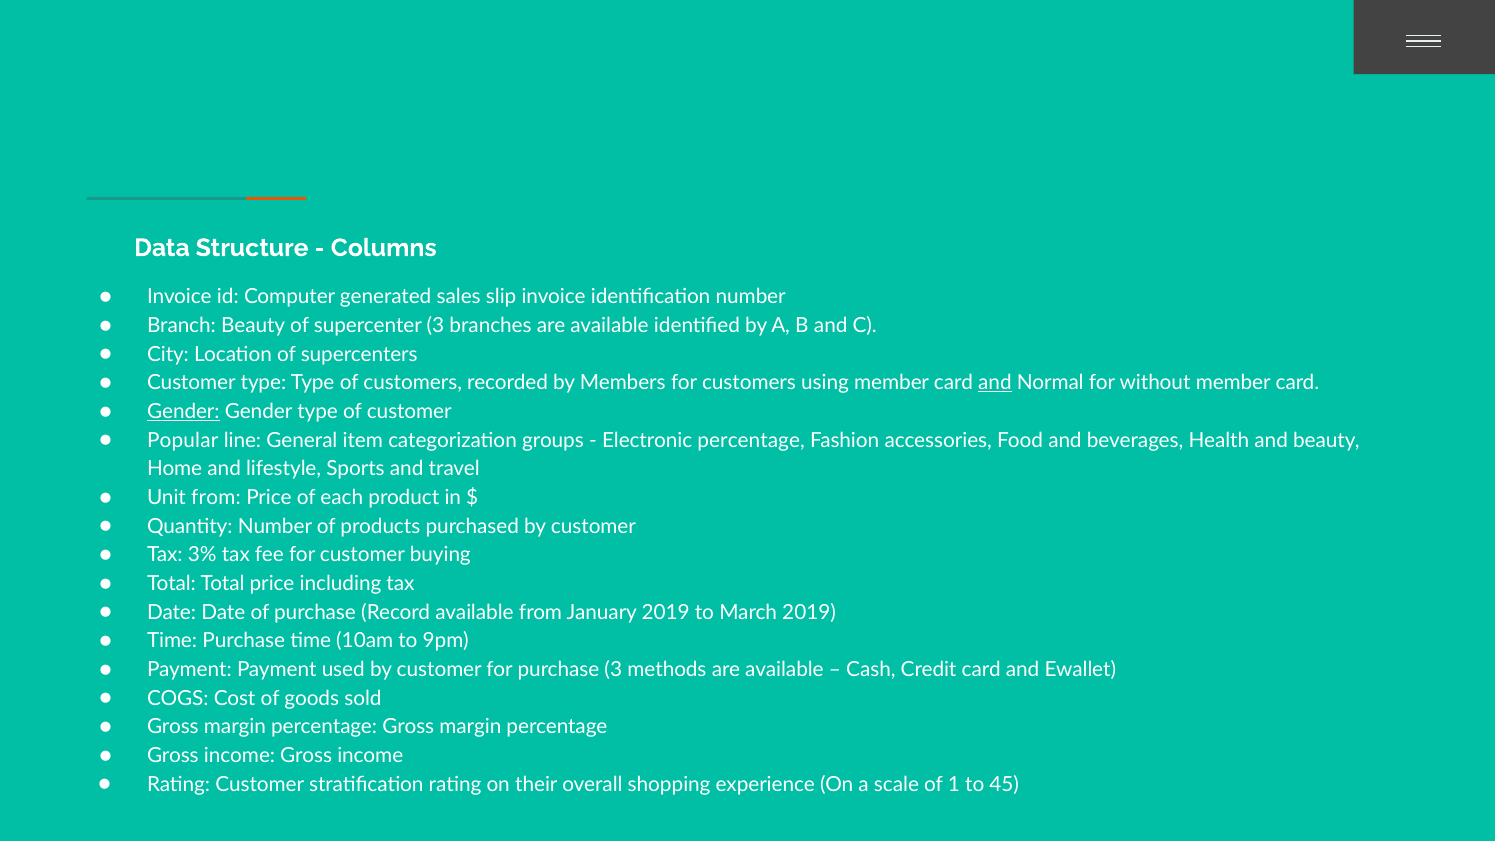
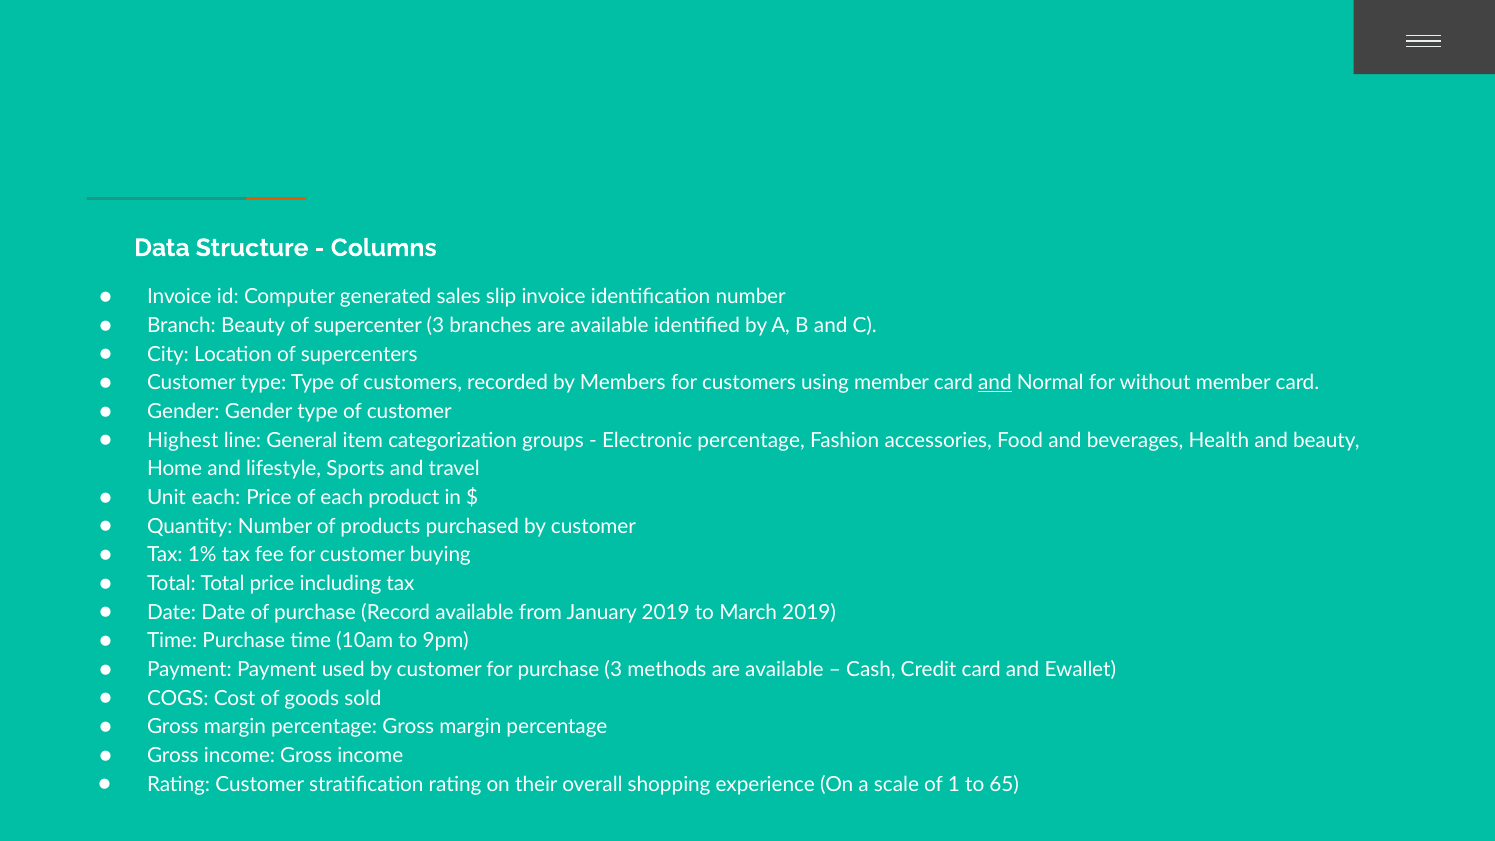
Gender at (183, 412) underline: present -> none
Popular: Popular -> Highest
Unit from: from -> each
3%: 3% -> 1%
45: 45 -> 65
